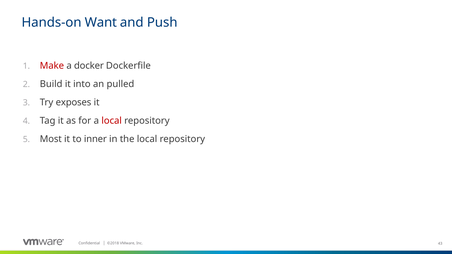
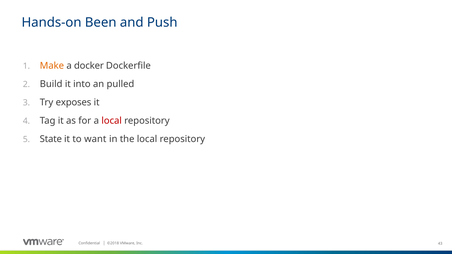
Want: Want -> Been
Make colour: red -> orange
Most: Most -> State
inner: inner -> want
